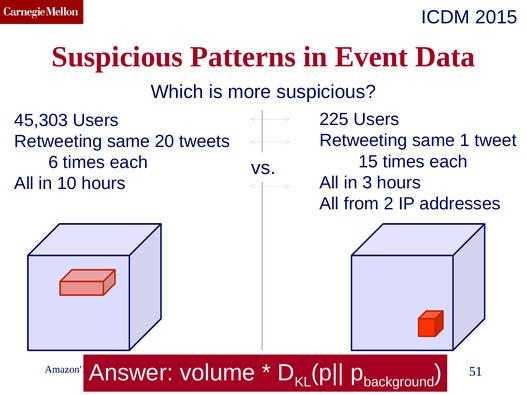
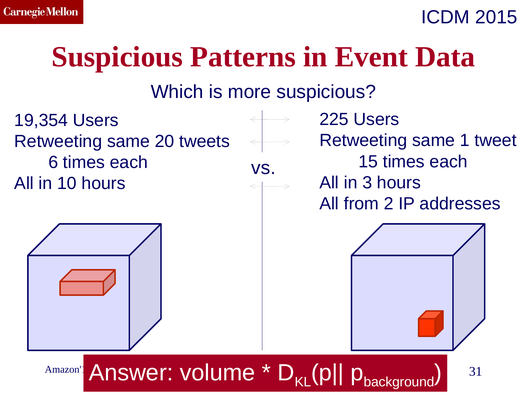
45,303: 45,303 -> 19,354
51: 51 -> 31
